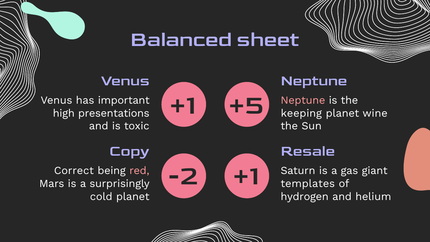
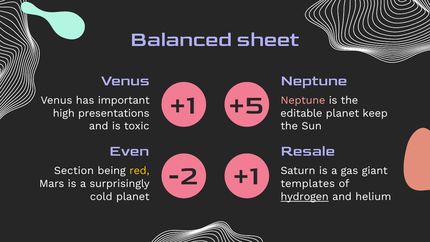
keeping: keeping -> editable
wine: wine -> keep
Copy: Copy -> Even
Correct: Correct -> Section
red colour: pink -> yellow
hydrogen underline: none -> present
